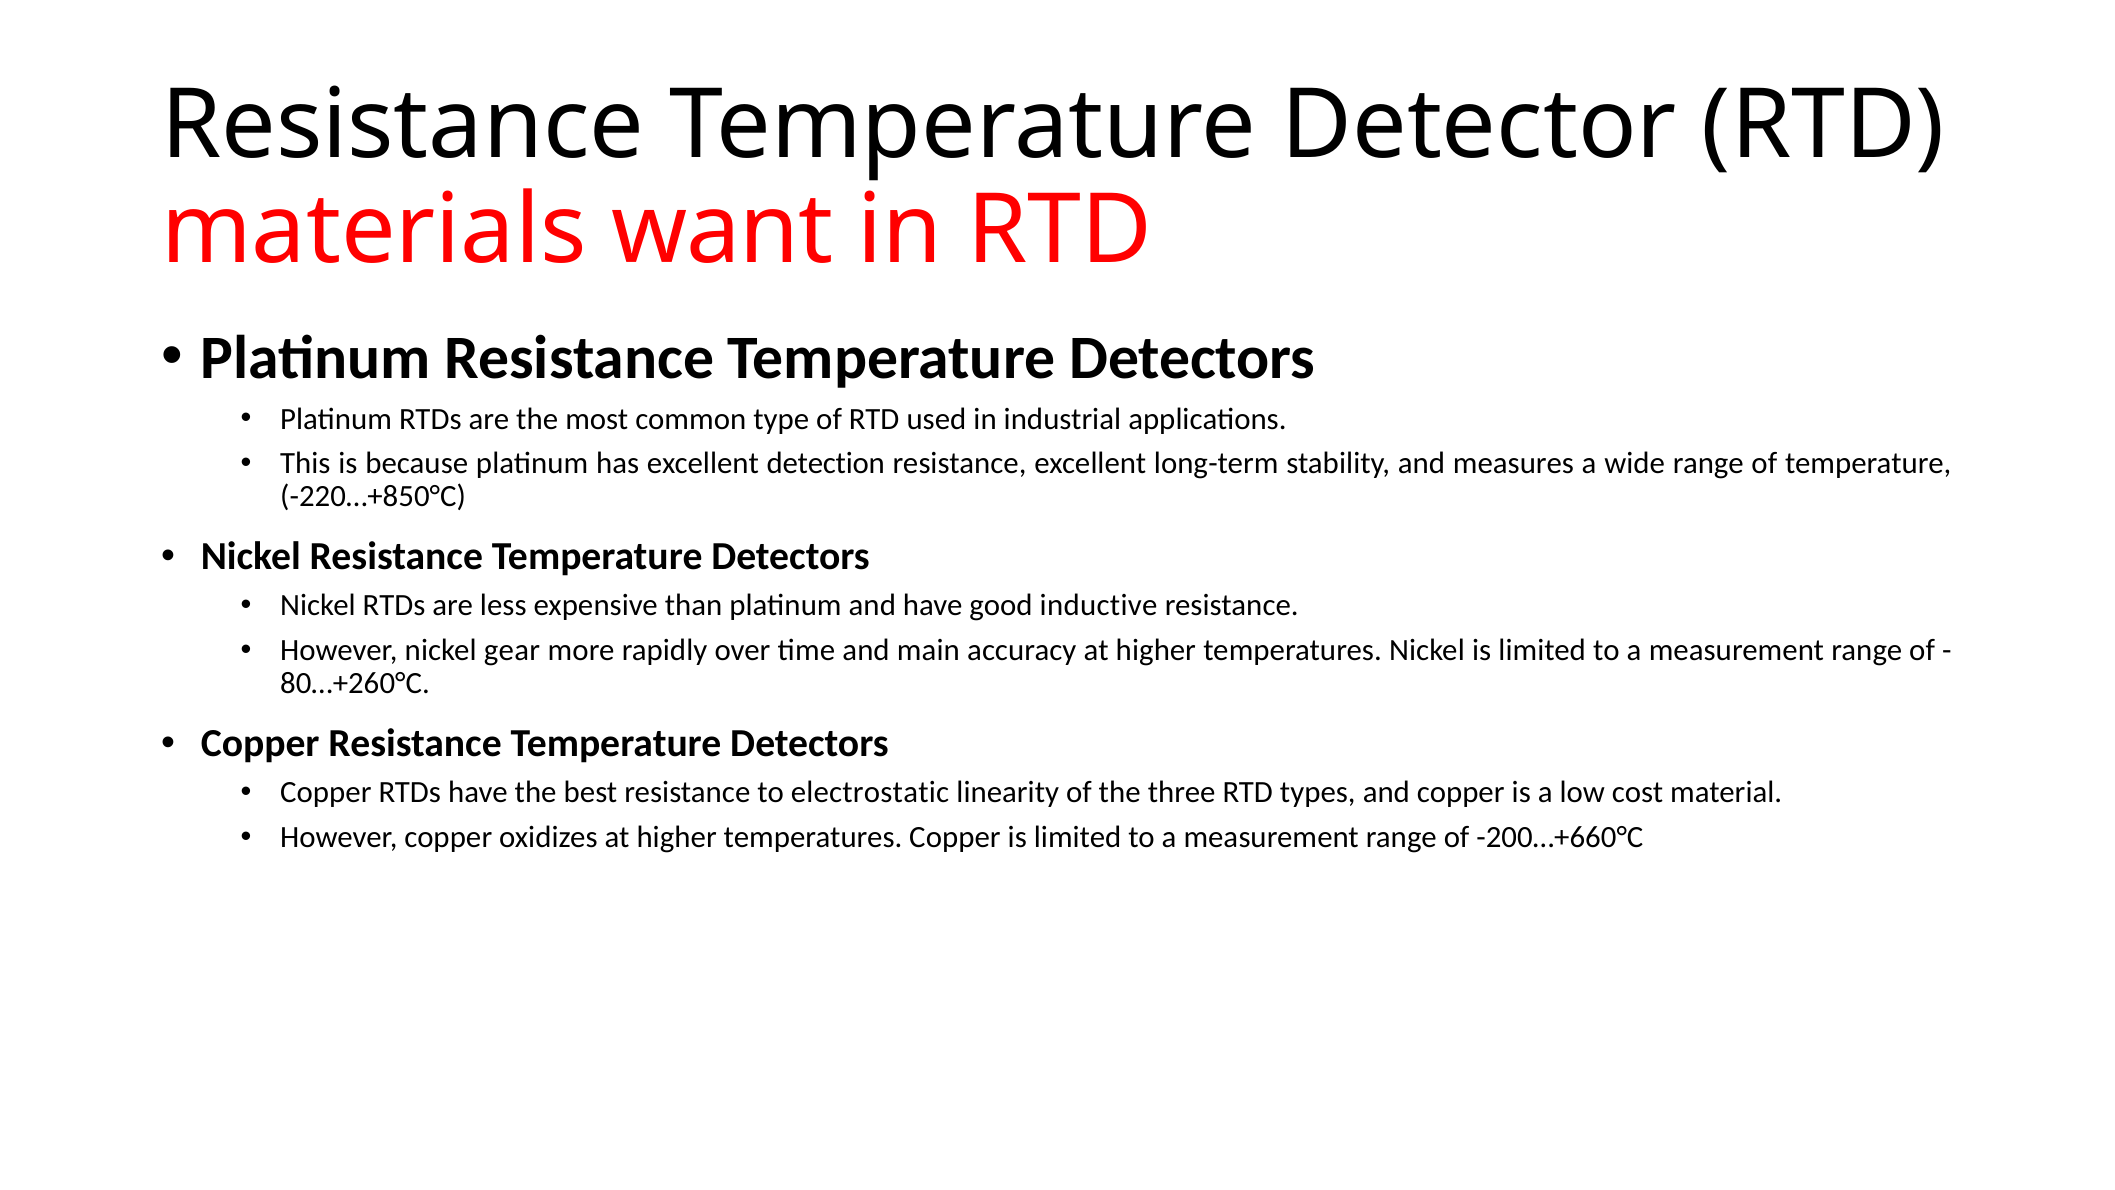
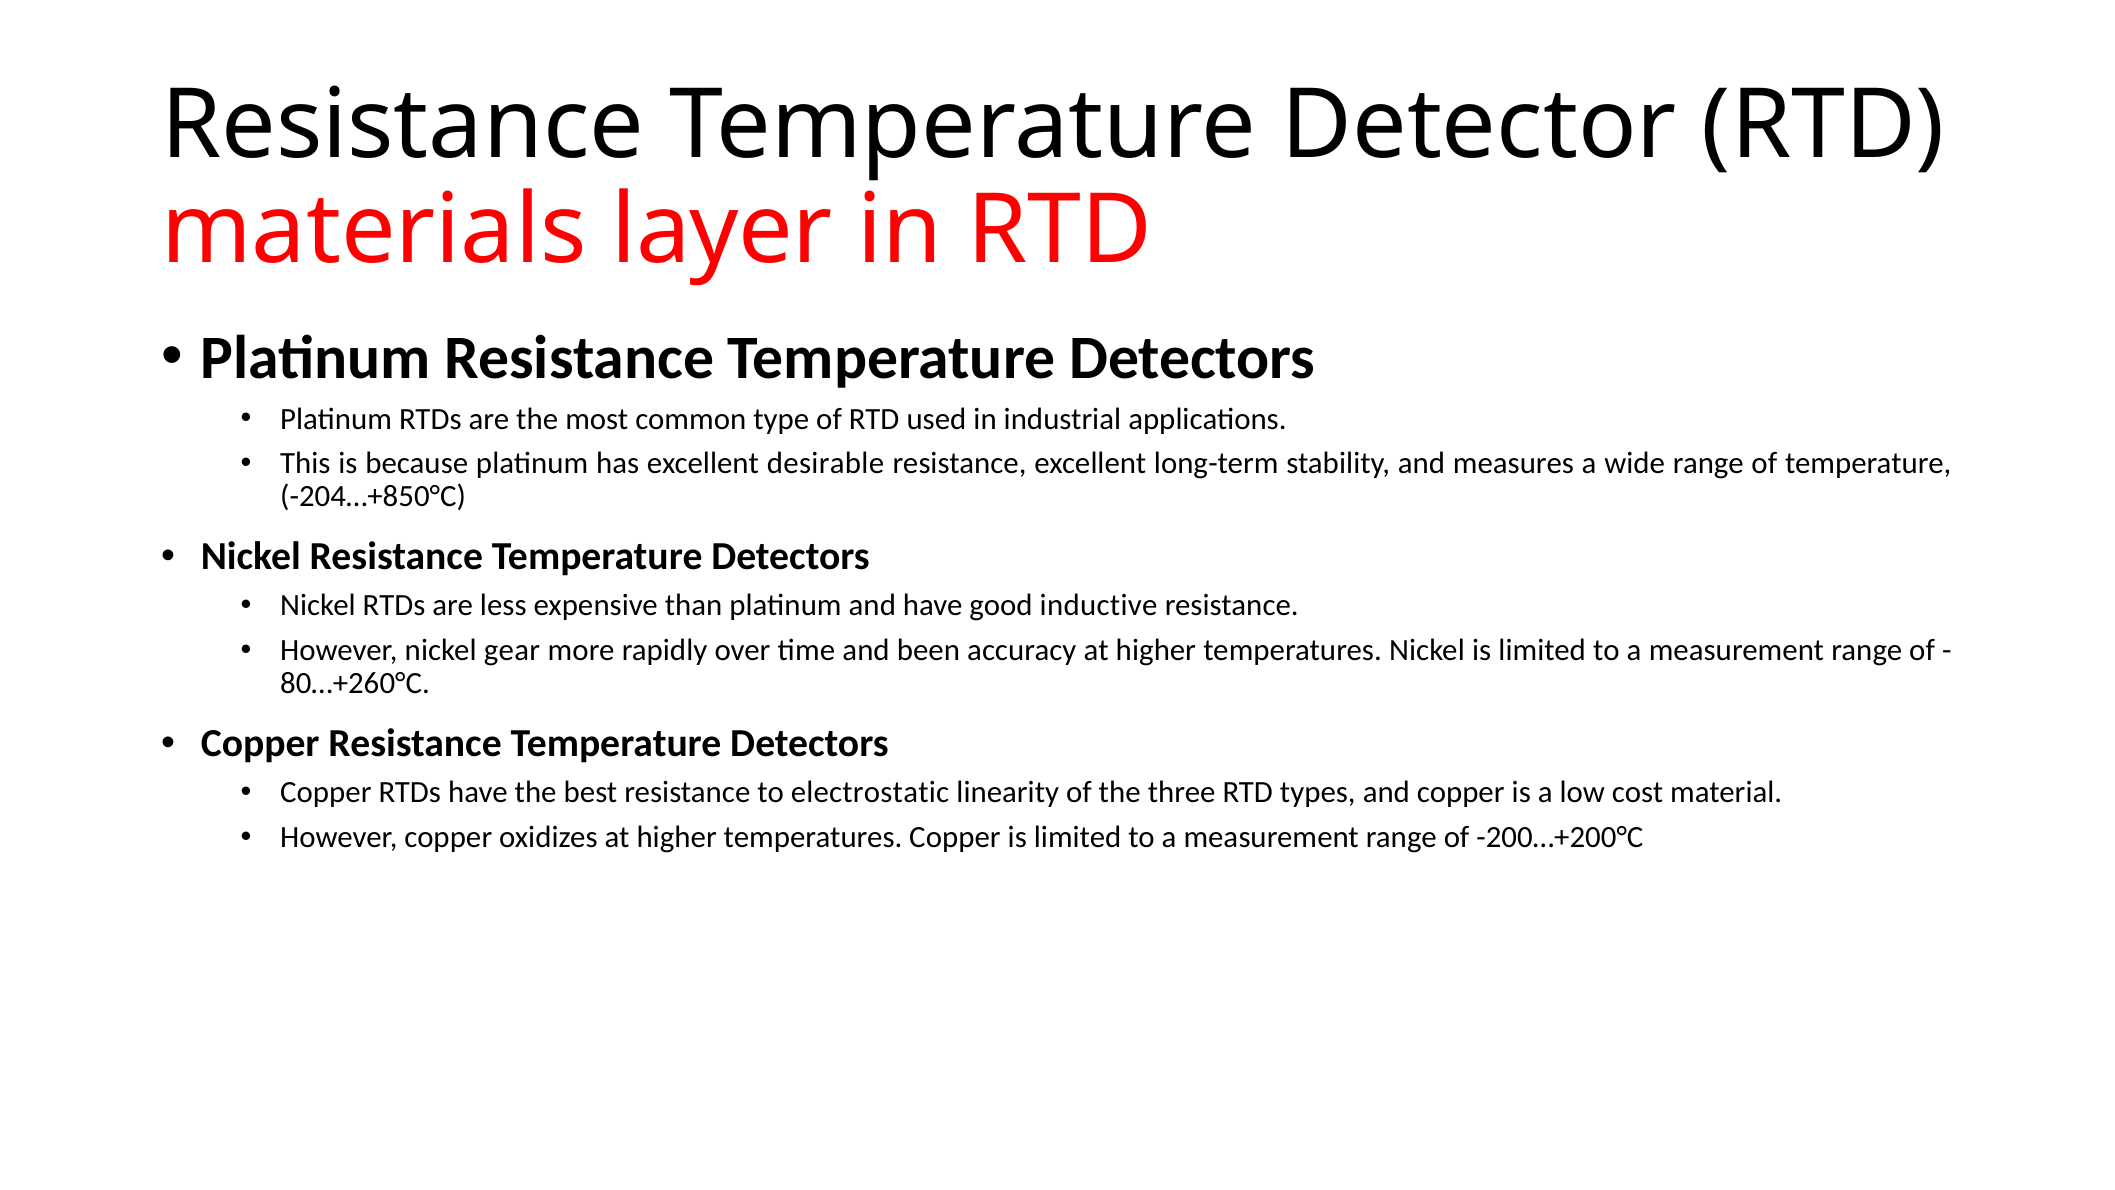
want: want -> layer
detection: detection -> desirable
-220…+850°C: -220…+850°C -> -204…+850°C
main: main -> been
-200…+660°C: -200…+660°C -> -200…+200°C
